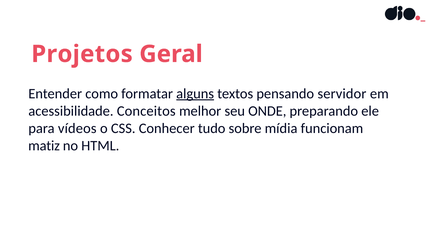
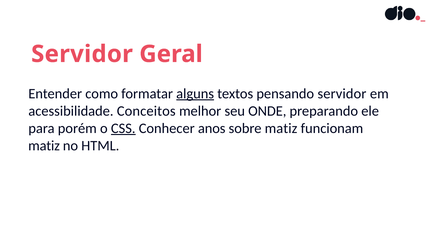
Projetos at (82, 54): Projetos -> Servidor
vídeos: vídeos -> porém
CSS underline: none -> present
tudo: tudo -> anos
sobre mídia: mídia -> matiz
